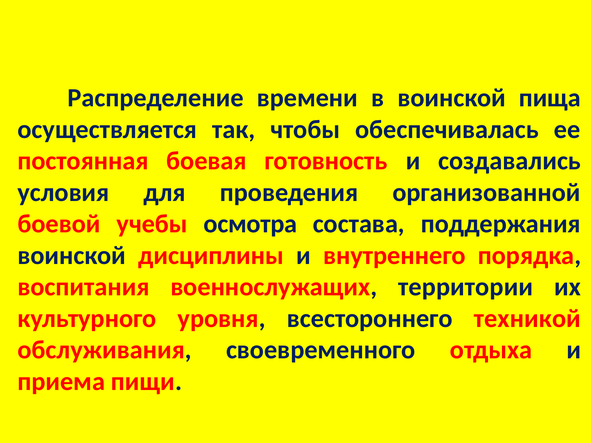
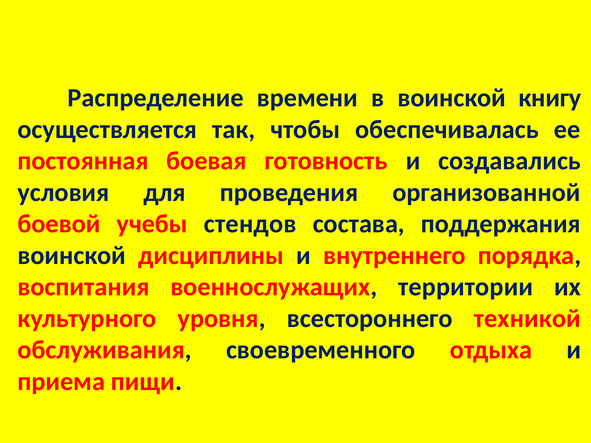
пища: пища -> книгу
осмотра: осмотра -> стендов
